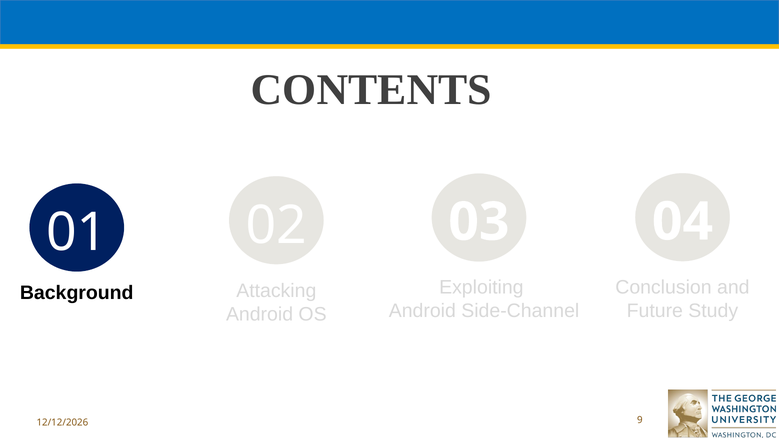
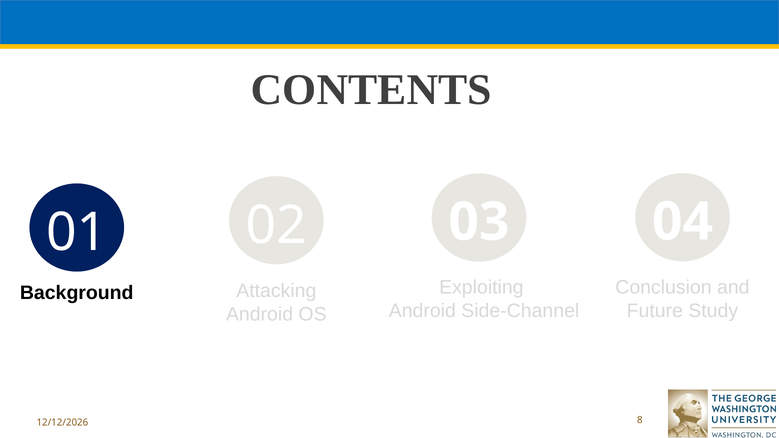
9: 9 -> 8
